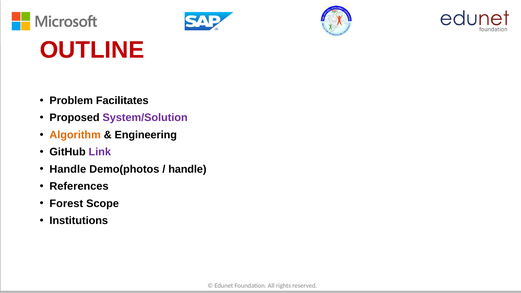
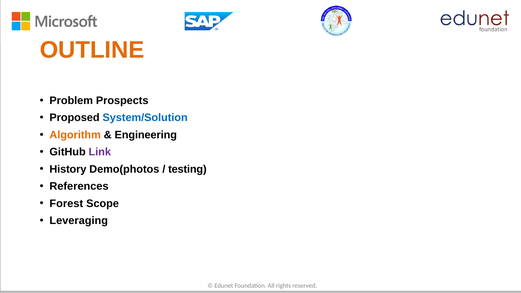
OUTLINE colour: red -> orange
Facilitates: Facilitates -> Prospects
System/Solution colour: purple -> blue
Handle at (68, 169): Handle -> History
handle at (187, 169): handle -> testing
Institutions: Institutions -> Leveraging
